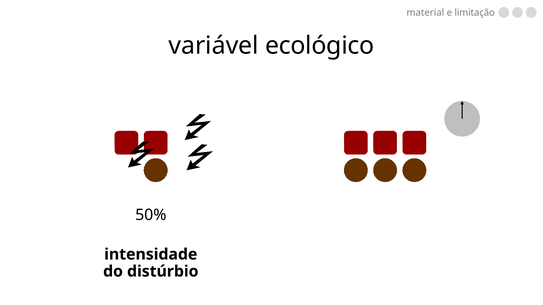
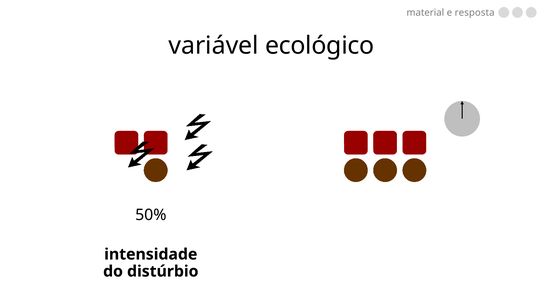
limitação: limitação -> resposta
